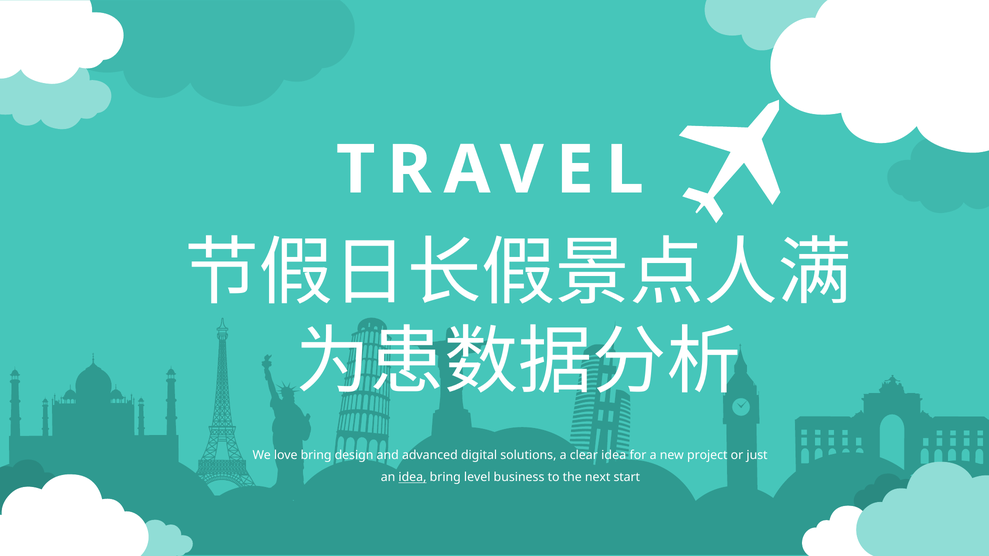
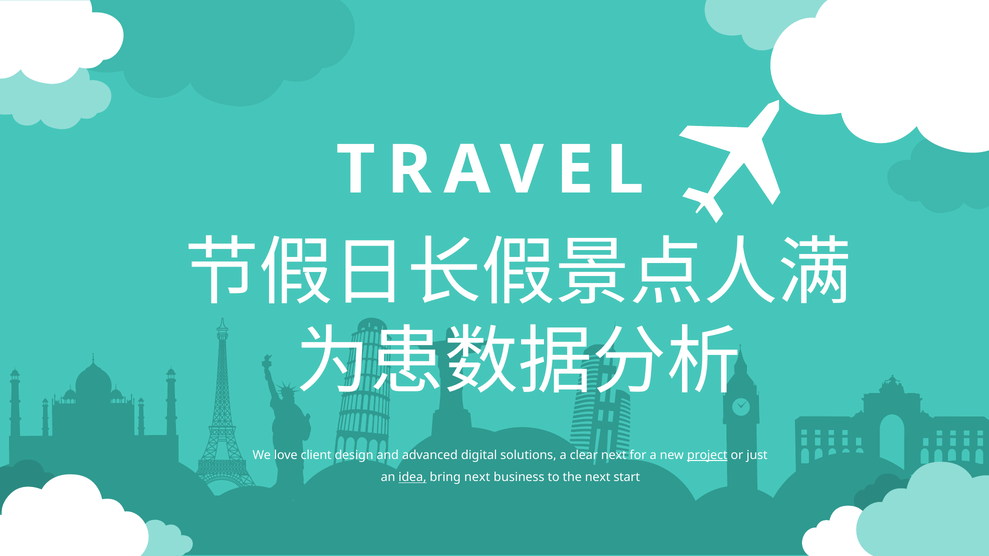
love bring: bring -> client
clear idea: idea -> next
project underline: none -> present
bring level: level -> next
